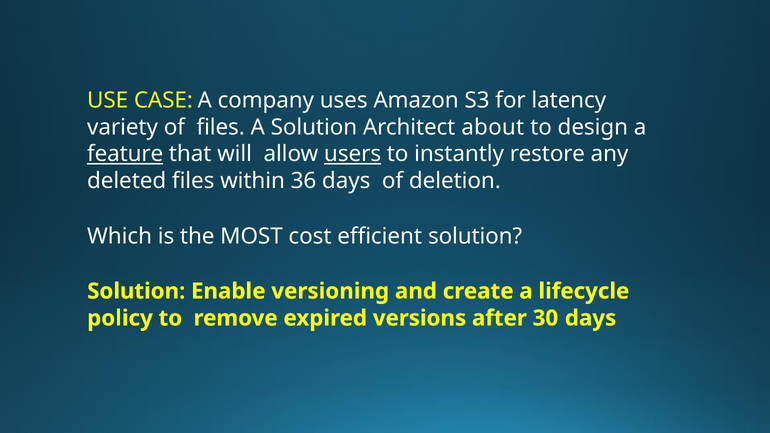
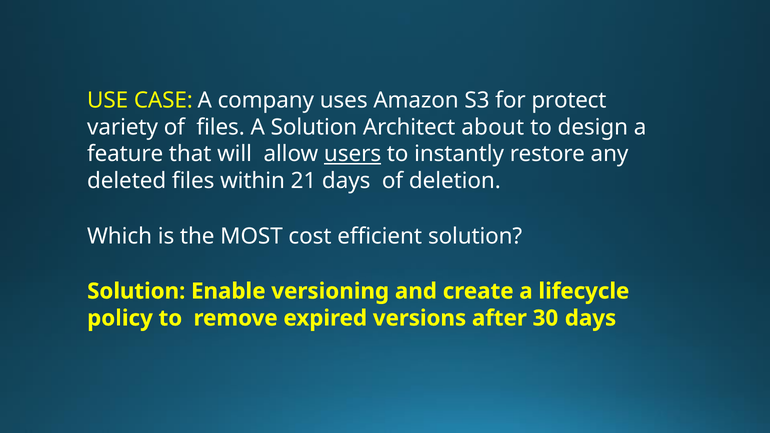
latency: latency -> protect
feature underline: present -> none
36: 36 -> 21
